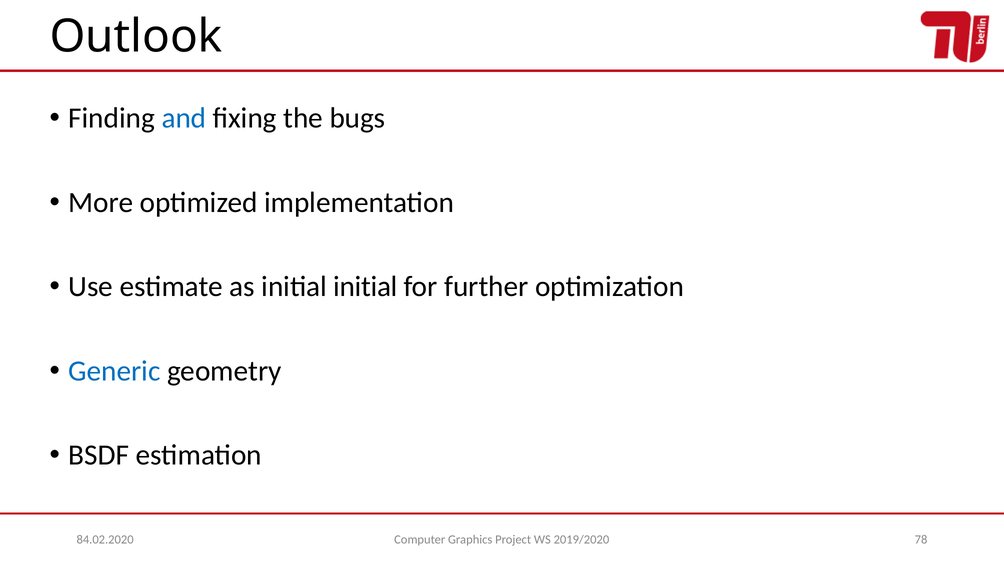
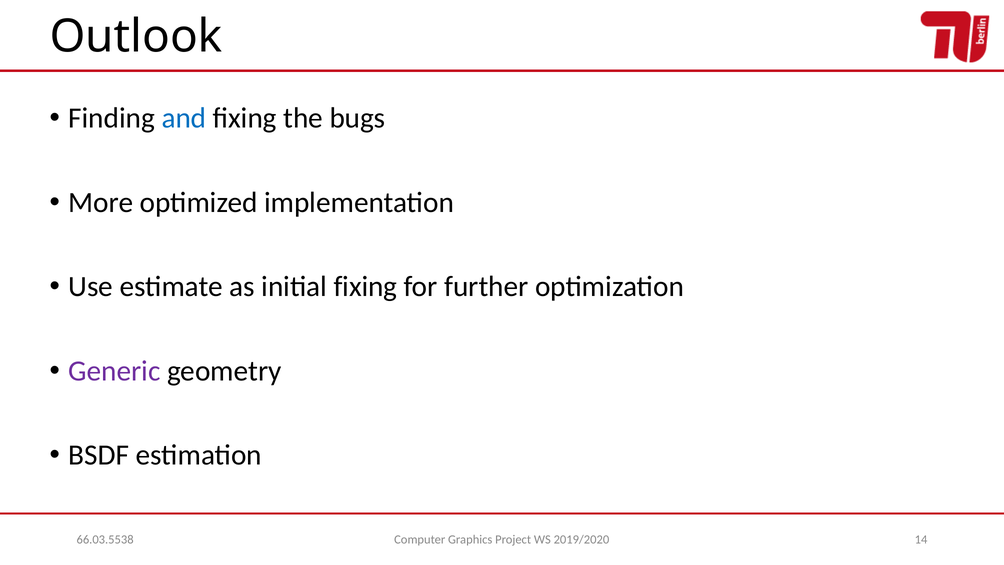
initial initial: initial -> fixing
Generic colour: blue -> purple
78: 78 -> 14
84.02.2020: 84.02.2020 -> 66.03.5538
